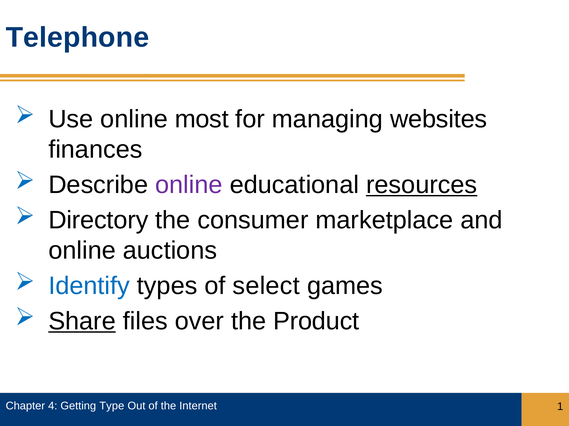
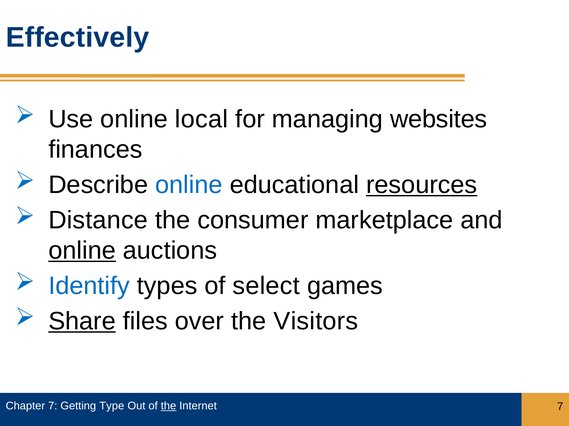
Telephone: Telephone -> Effectively
most: most -> local
online at (189, 185) colour: purple -> blue
Directory: Directory -> Distance
online at (82, 251) underline: none -> present
Product: Product -> Visitors
Chapter 4: 4 -> 7
the at (168, 407) underline: none -> present
Internet 1: 1 -> 7
